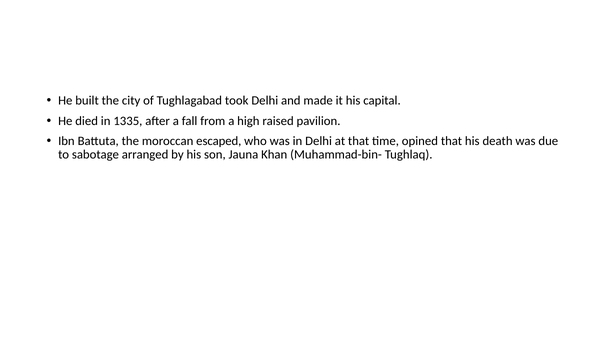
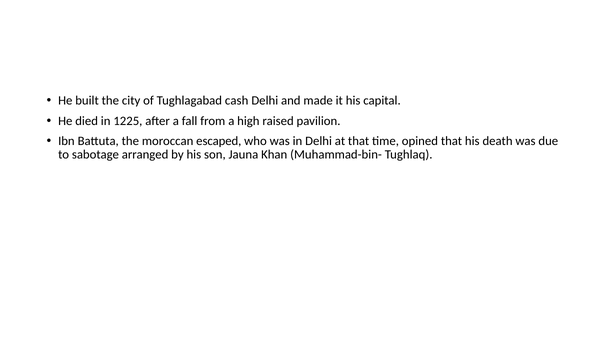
took: took -> cash
1335: 1335 -> 1225
